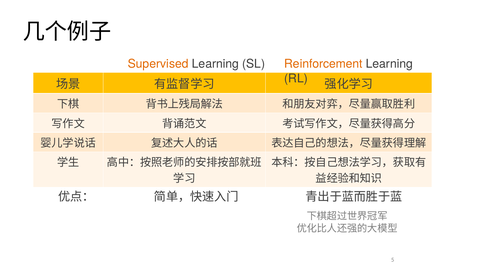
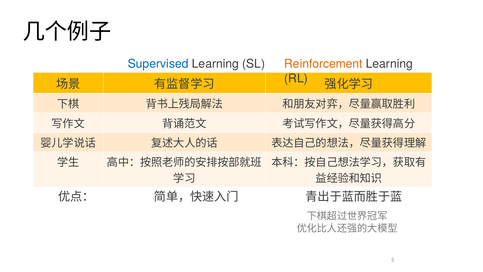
Supervised colour: orange -> blue
